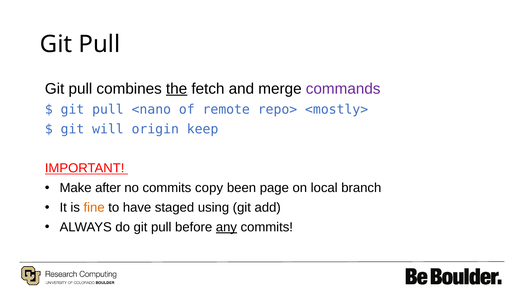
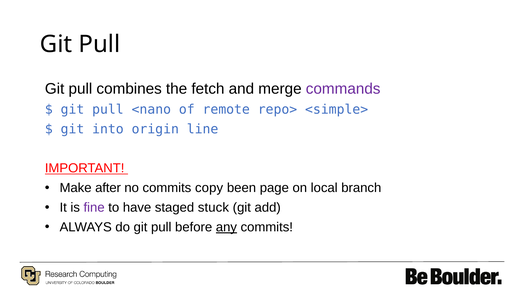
the underline: present -> none
<mostly>: <mostly> -> <simple>
will: will -> into
keep: keep -> line
fine colour: orange -> purple
using: using -> stuck
